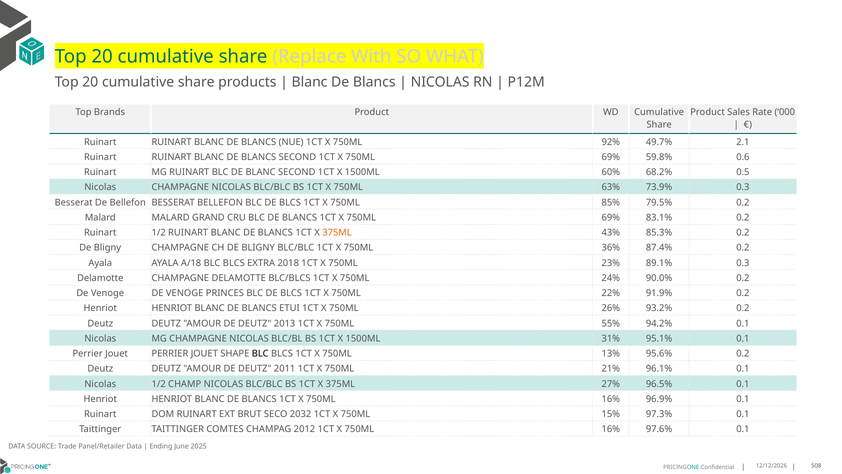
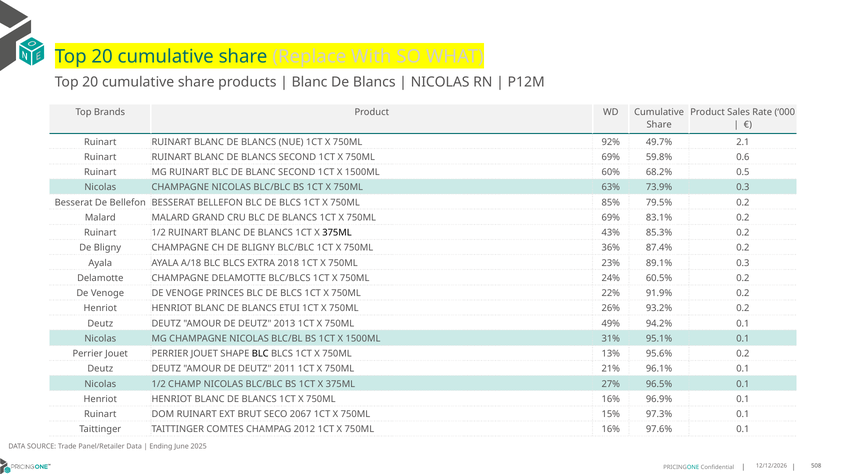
375ML at (337, 233) colour: orange -> black
90.0%: 90.0% -> 60.5%
55%: 55% -> 49%
2032: 2032 -> 2067
